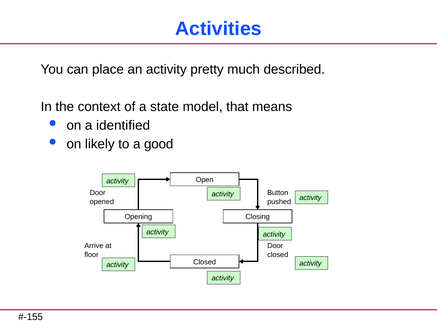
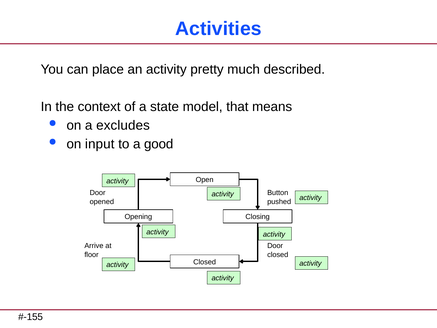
identified: identified -> excludes
likely: likely -> input
